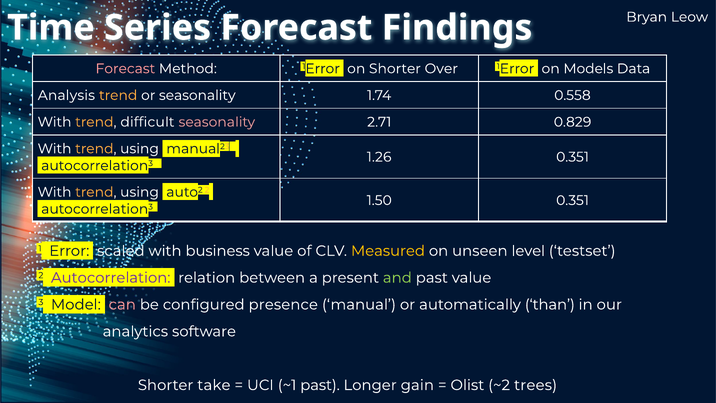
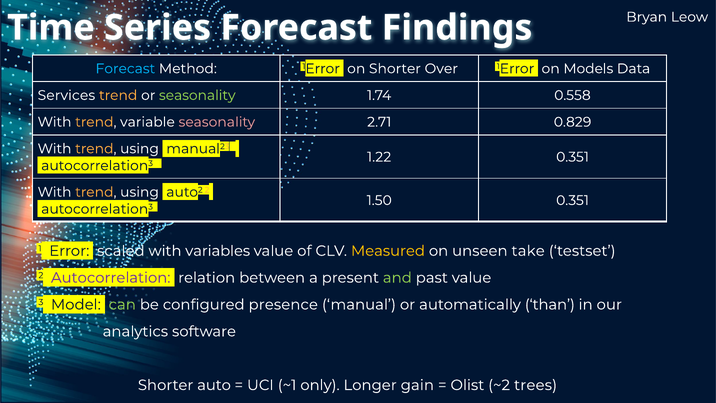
Forecast at (125, 69) colour: pink -> light blue
Analysis: Analysis -> Services
seasonality at (197, 95) colour: white -> light green
difficult: difficult -> variable
1.26: 1.26 -> 1.22
business: business -> variables
level: level -> take
can colour: pink -> light green
take: take -> auto
~1 past: past -> only
